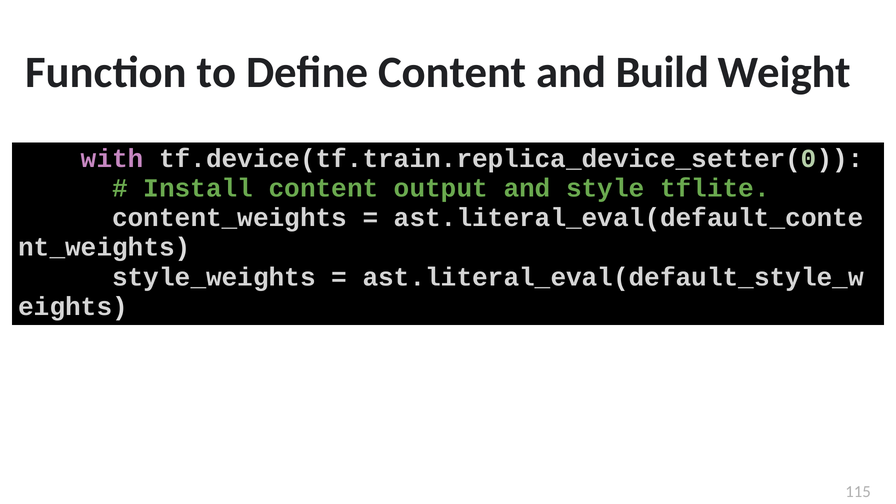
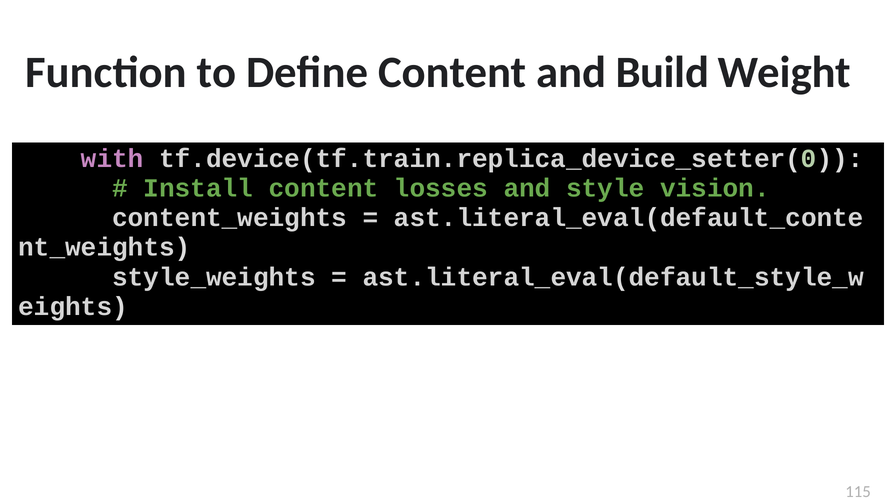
output: output -> losses
tflite: tflite -> vision
